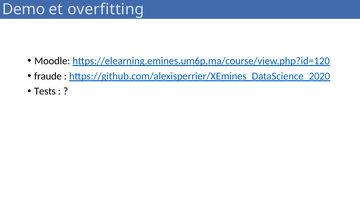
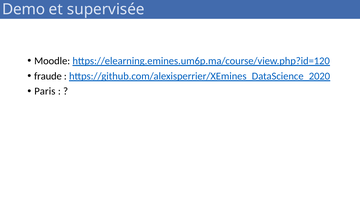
overfitting: overfitting -> supervisée
Tests: Tests -> Paris
